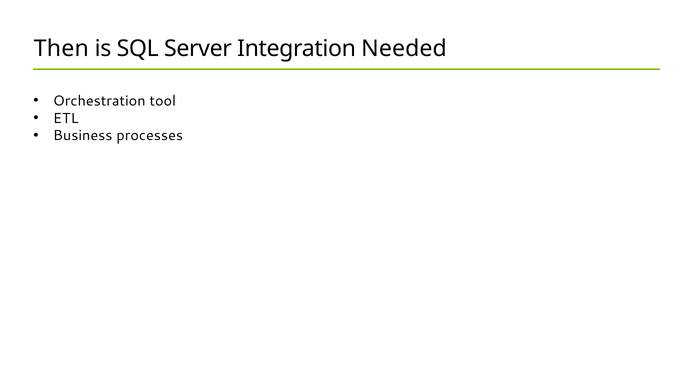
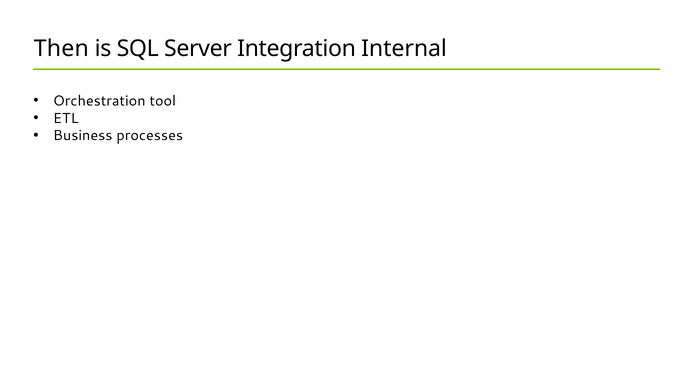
Needed: Needed -> Internal
